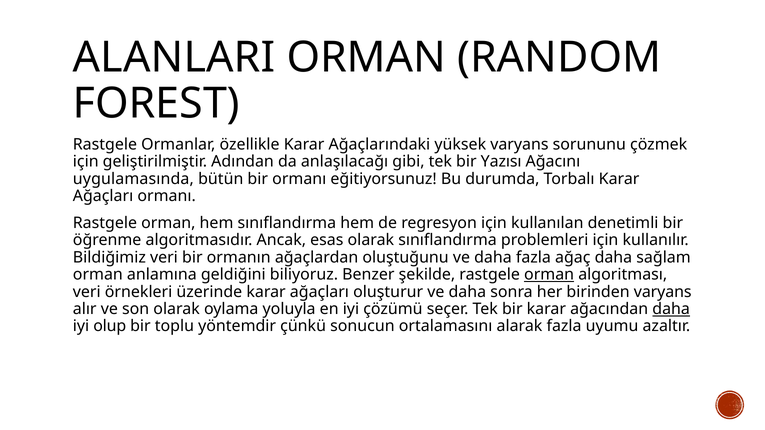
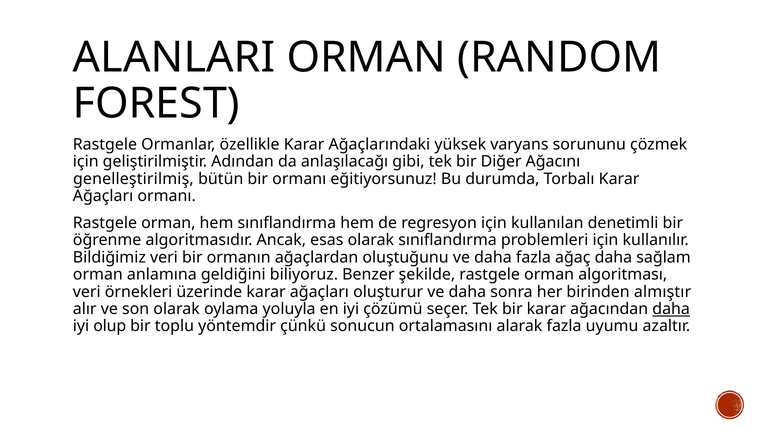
Yazısı: Yazısı -> Diğer
uygulamasında: uygulamasında -> genelleştirilmiş
orman at (549, 275) underline: present -> none
birinden varyans: varyans -> almıştır
